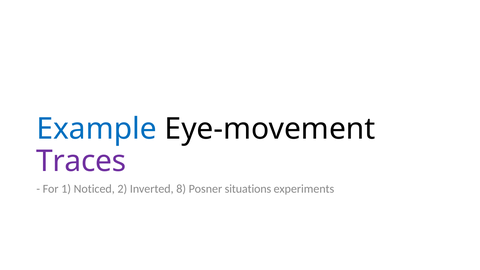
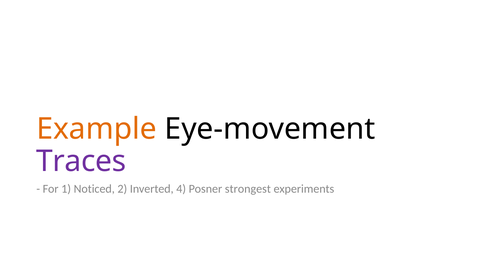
Example colour: blue -> orange
8: 8 -> 4
situations: situations -> strongest
